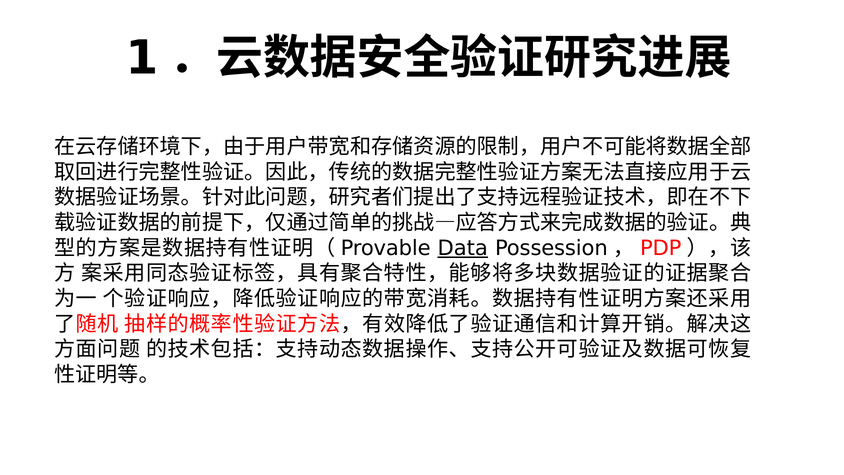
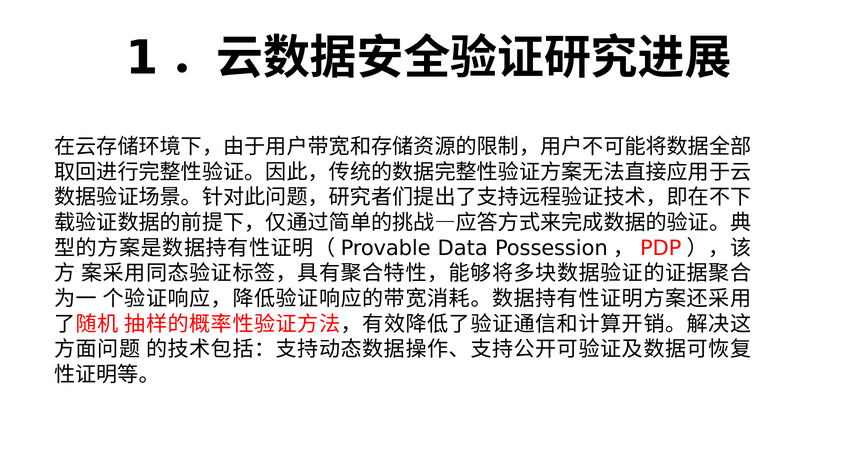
Data underline: present -> none
